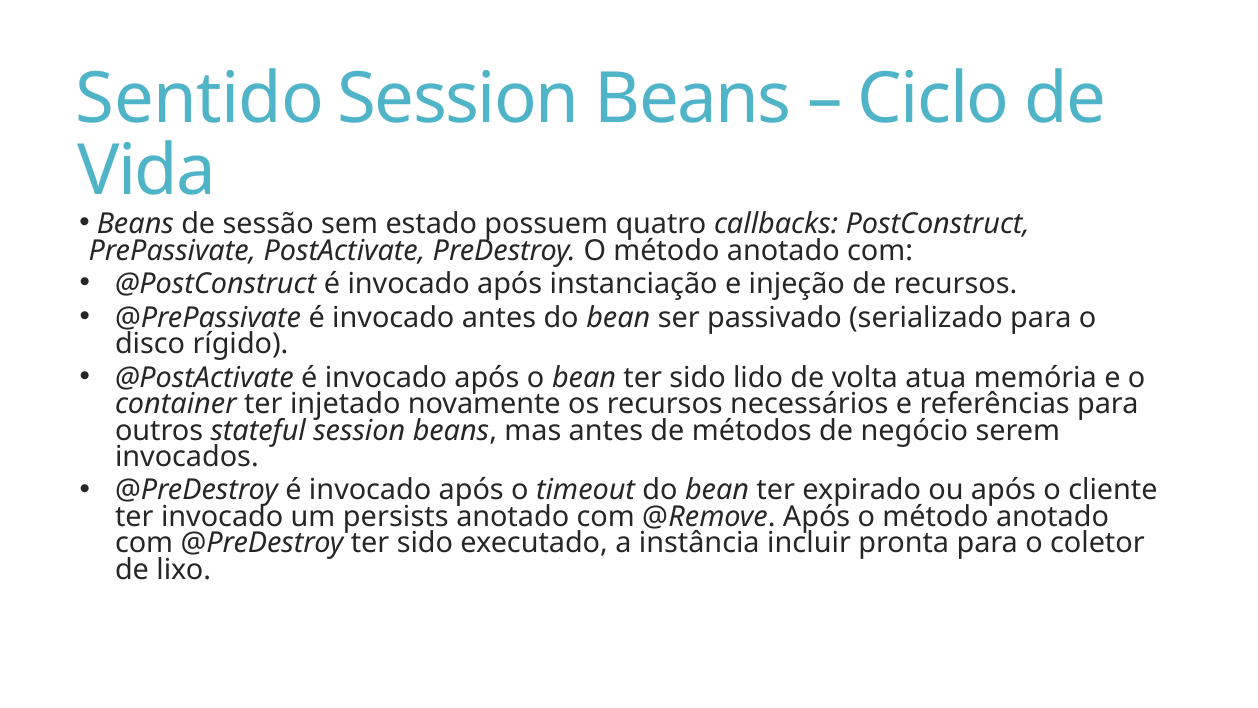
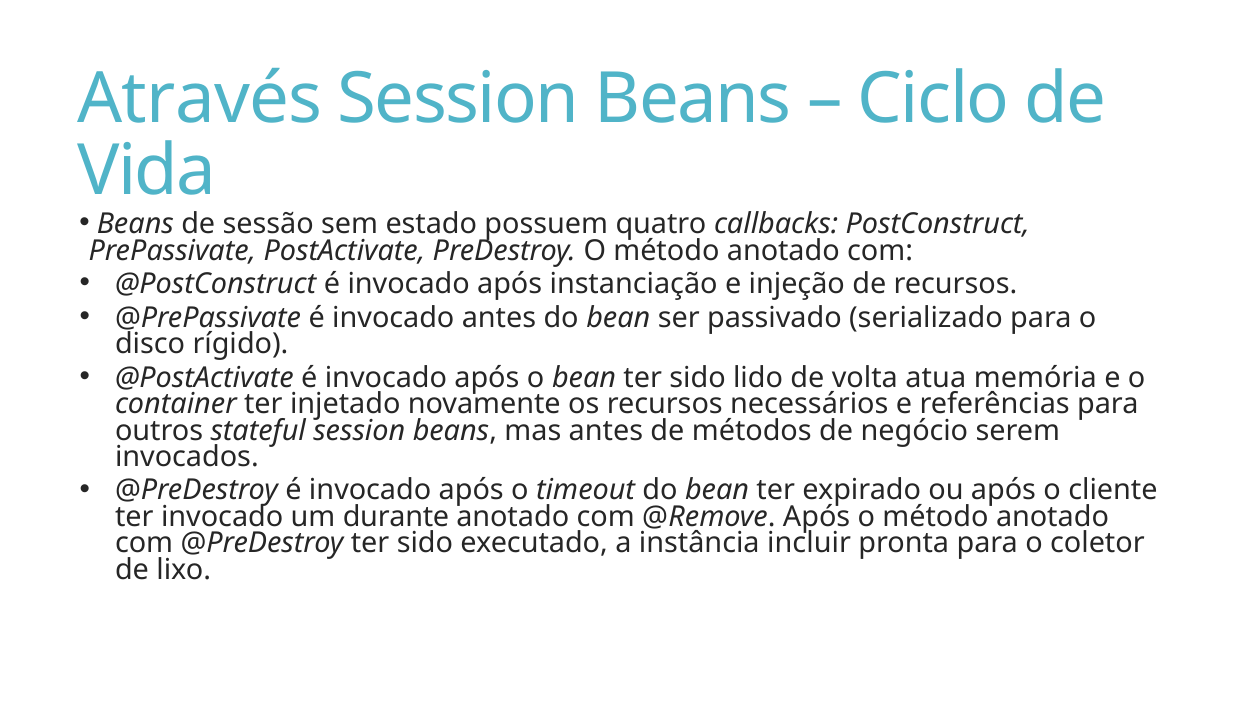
Sentido: Sentido -> Através
persists: persists -> durante
